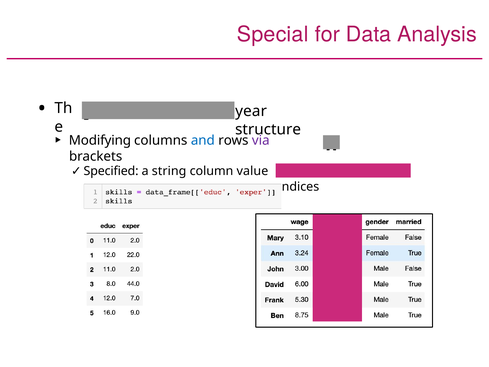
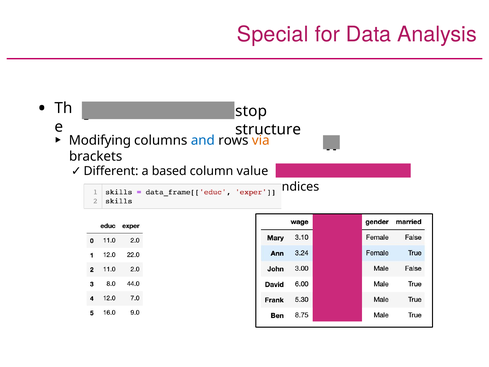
year: year -> stop
via colour: purple -> orange
Specified: Specified -> Diﬀerent
string: string -> based
